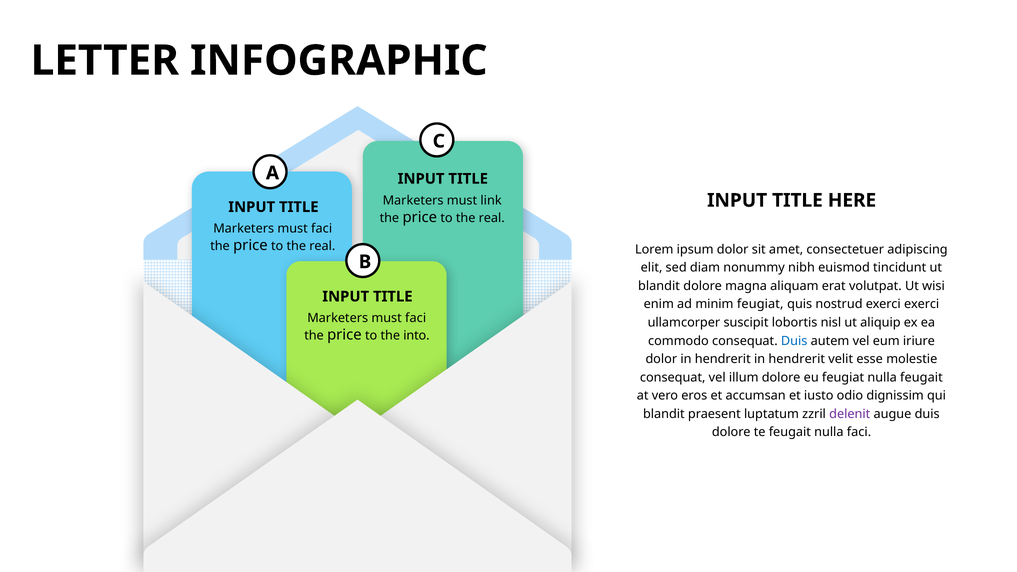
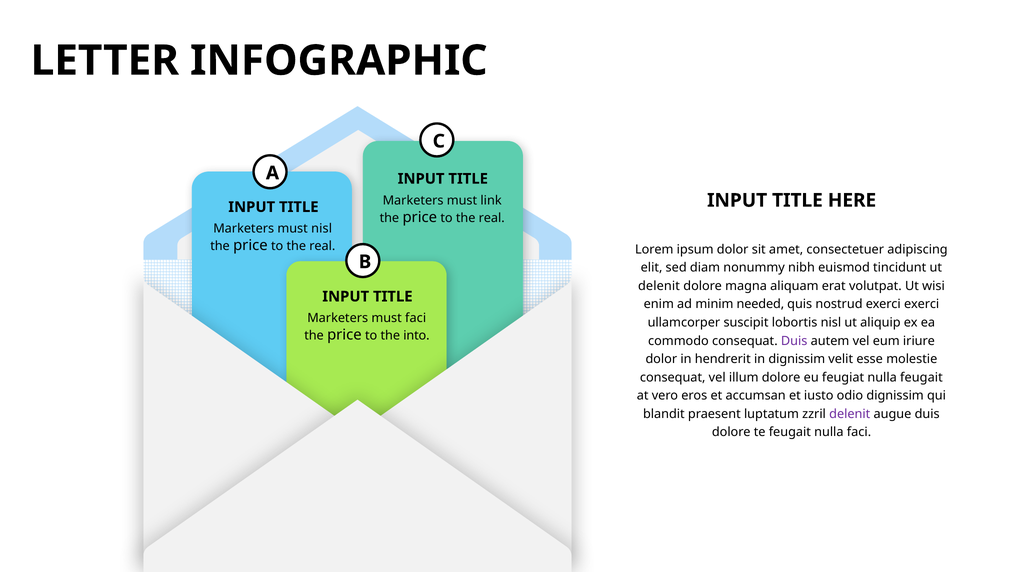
faci at (322, 229): faci -> nisl
blandit at (659, 286): blandit -> delenit
minim feugiat: feugiat -> needed
Duis at (794, 341) colour: blue -> purple
hendrerit in hendrerit: hendrerit -> dignissim
